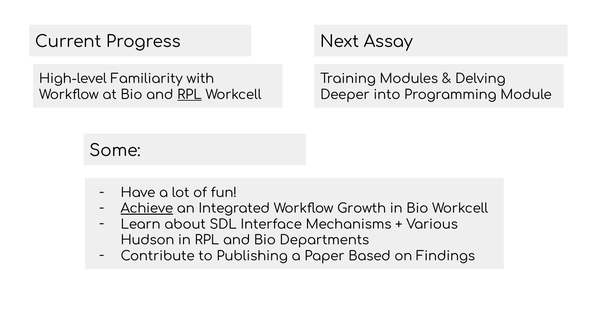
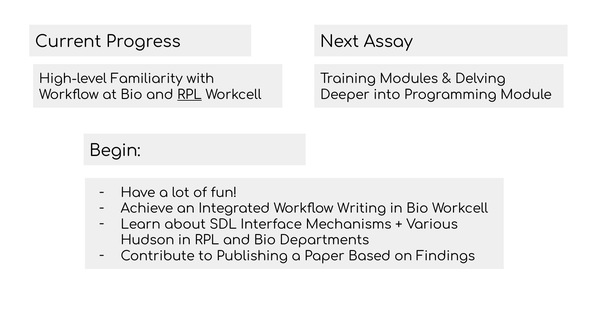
Some: Some -> Begin
Achieve underline: present -> none
Growth: Growth -> Writing
